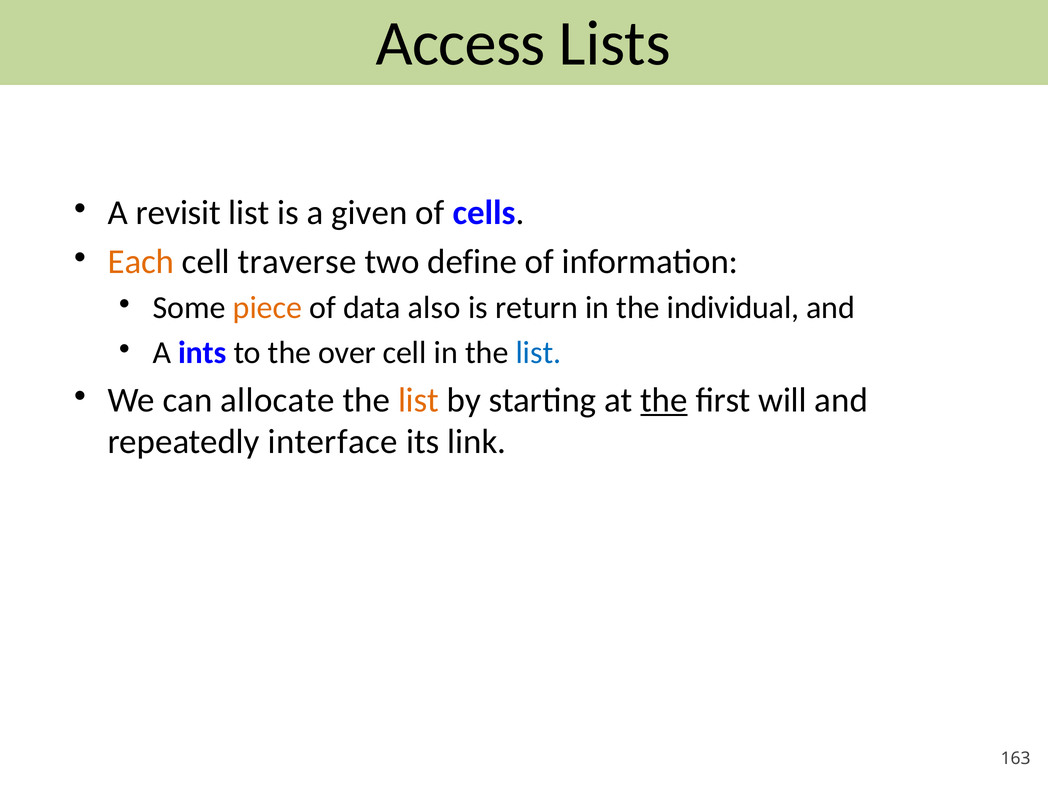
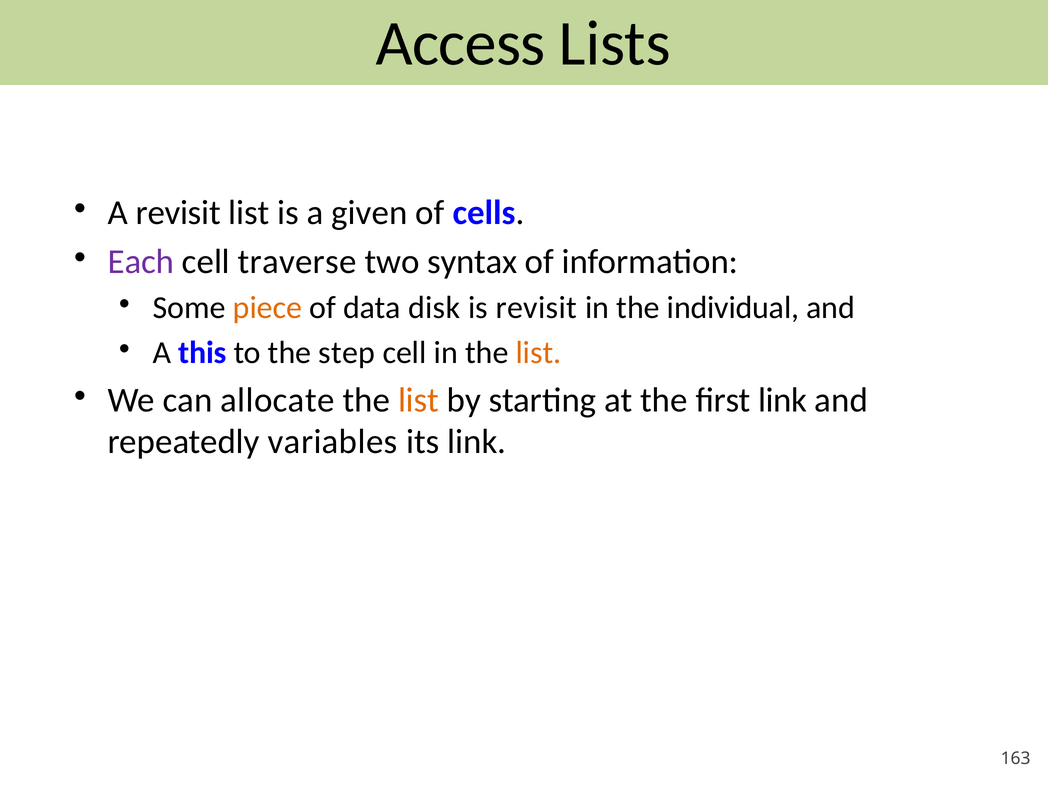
Each colour: orange -> purple
define: define -> syntax
also: also -> disk
is return: return -> revisit
ints: ints -> this
over: over -> step
list at (539, 353) colour: blue -> orange
the at (664, 400) underline: present -> none
first will: will -> link
interface: interface -> variables
